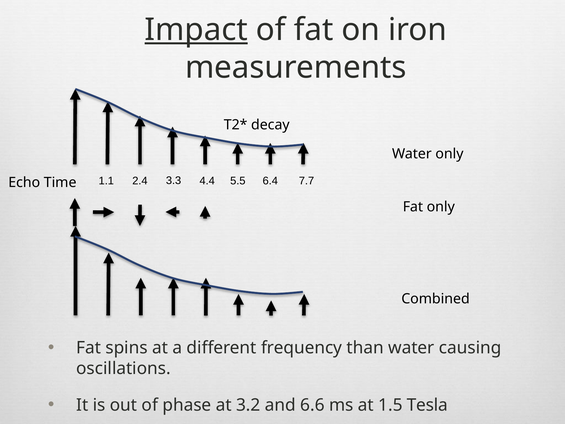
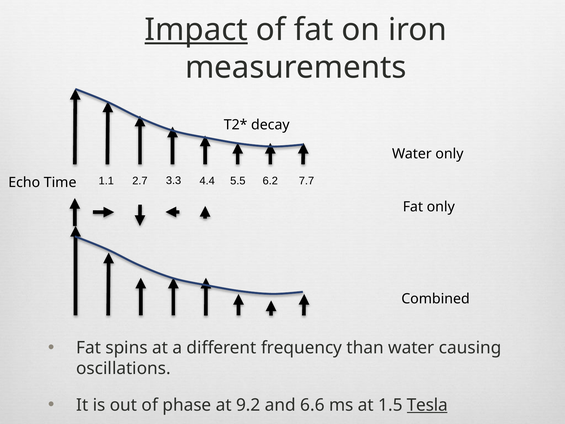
2.4: 2.4 -> 2.7
6.4: 6.4 -> 6.2
3.2: 3.2 -> 9.2
Tesla underline: none -> present
